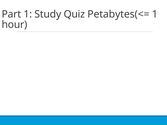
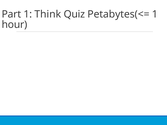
Study: Study -> Think
